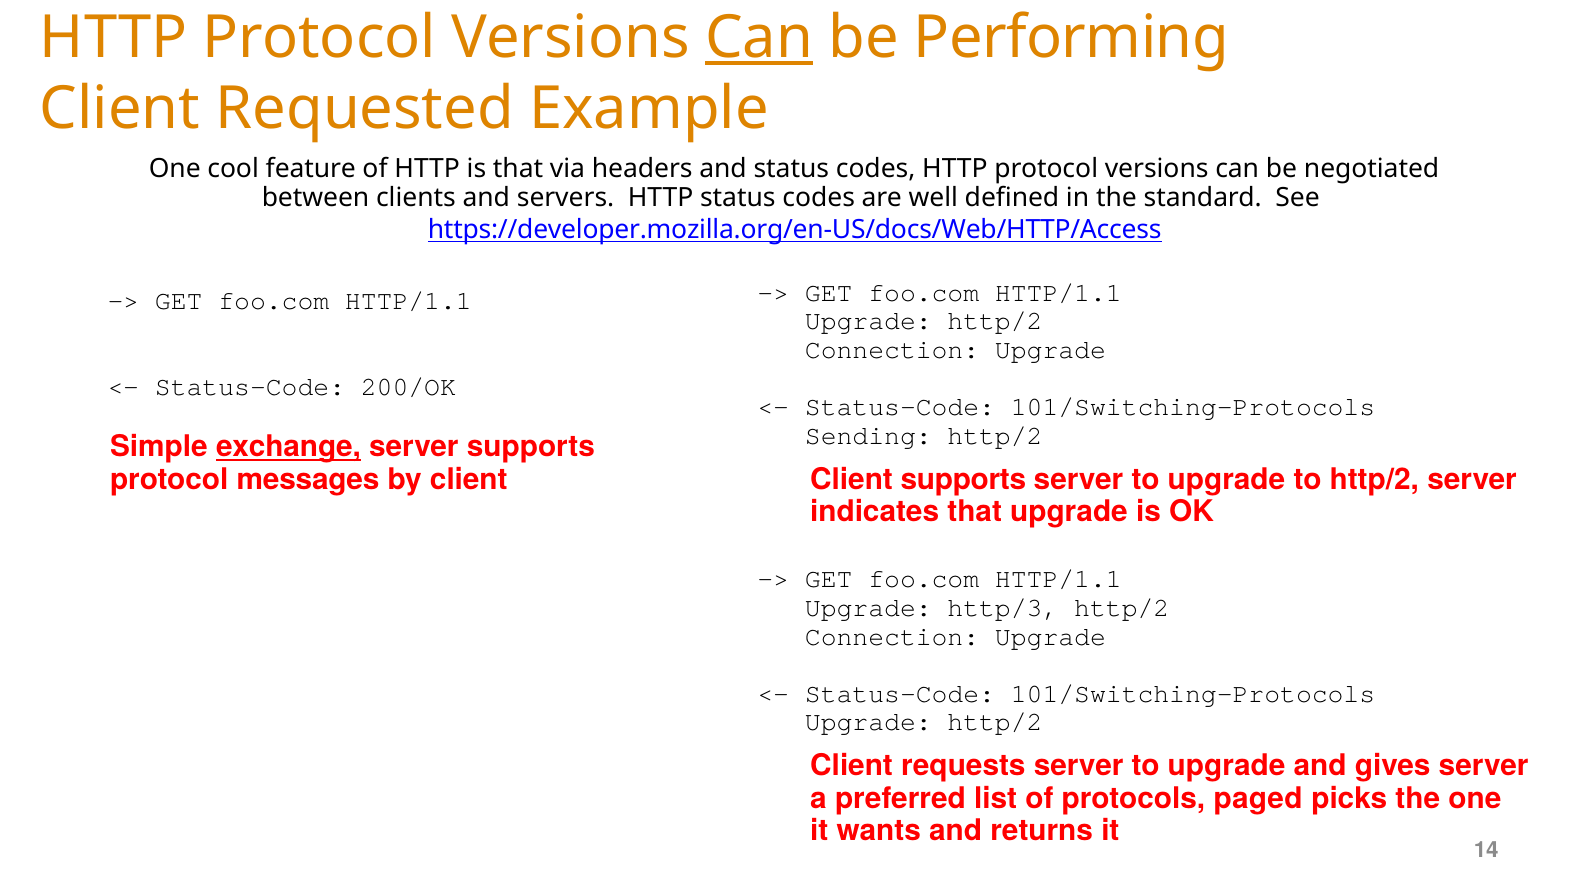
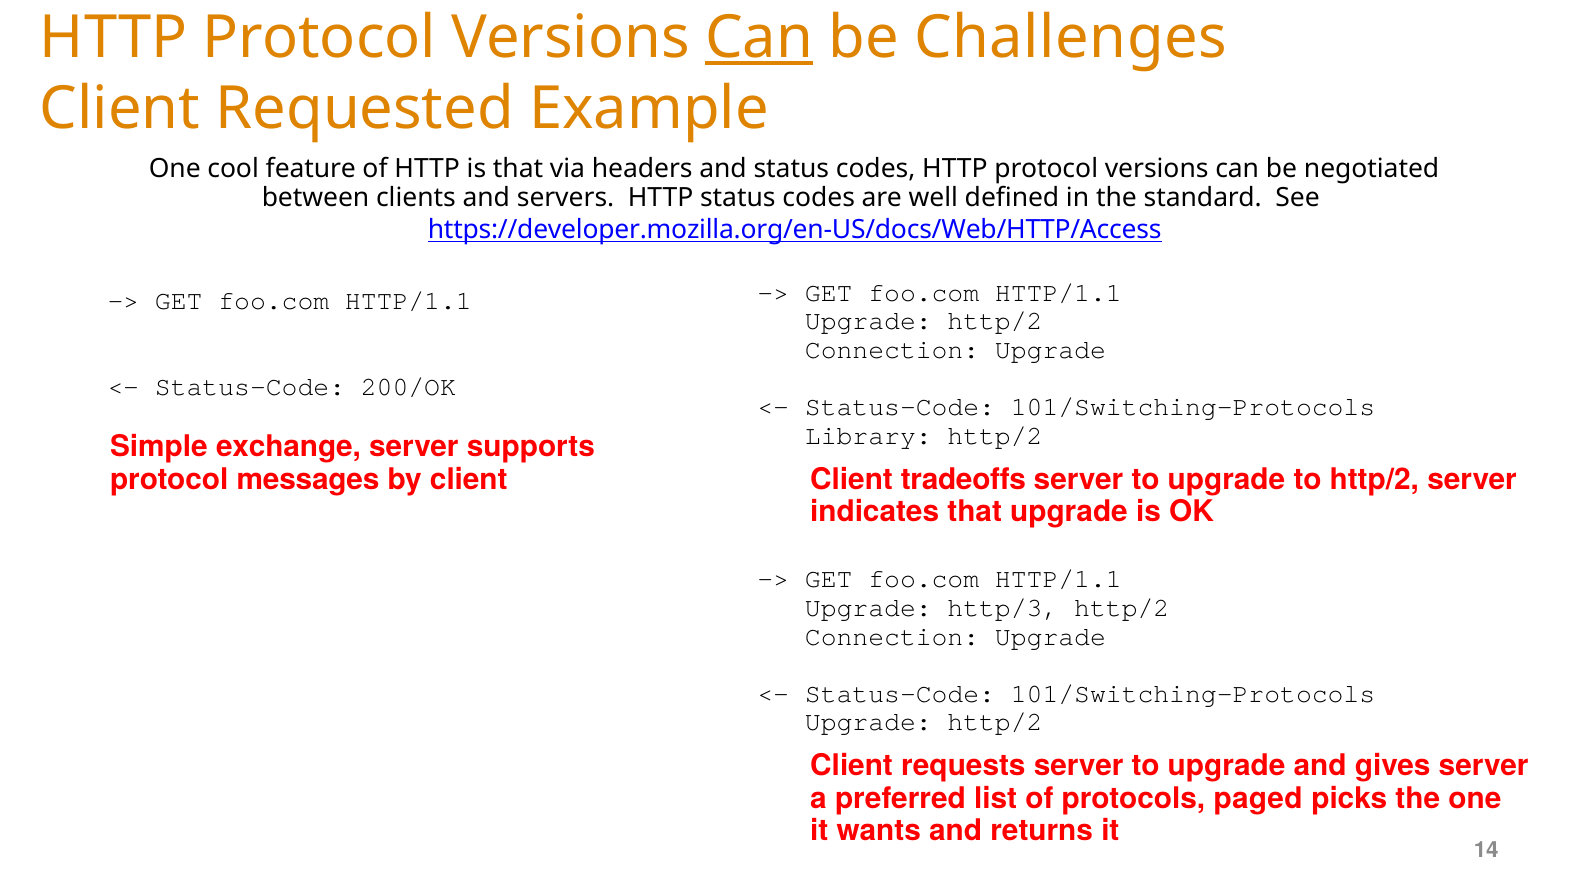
Performing: Performing -> Challenges
Sending: Sending -> Library
exchange underline: present -> none
Client supports: supports -> tradeoffs
